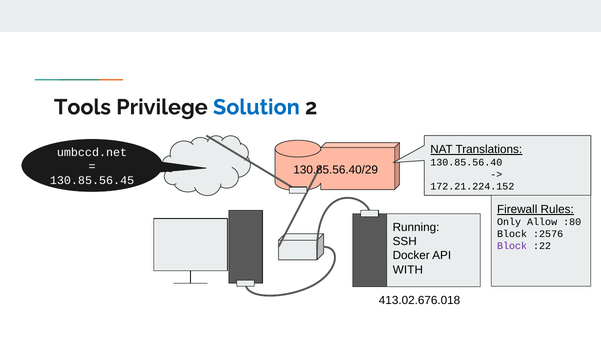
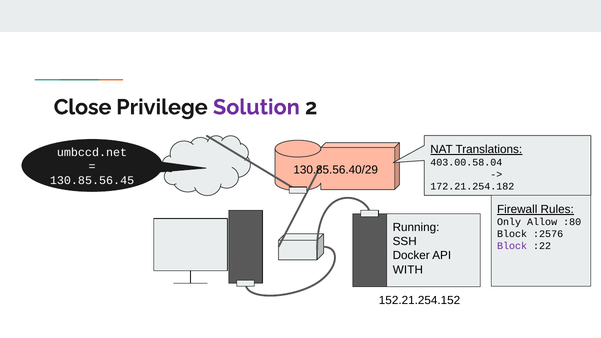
Tools: Tools -> Close
Solution colour: blue -> purple
130.85.56.40: 130.85.56.40 -> 403.00.58.04
172.21.224.152: 172.21.224.152 -> 172.21.254.182
413.02.676.018: 413.02.676.018 -> 152.21.254.152
